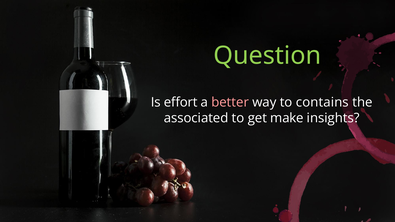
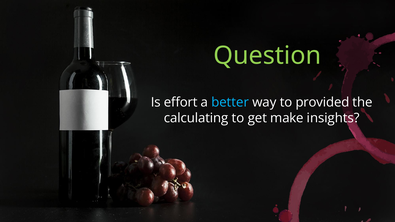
better colour: pink -> light blue
contains: contains -> provided
associated: associated -> calculating
